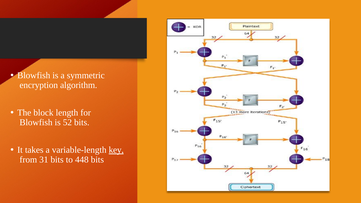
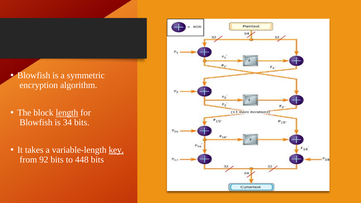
length underline: none -> present
52: 52 -> 34
31: 31 -> 92
